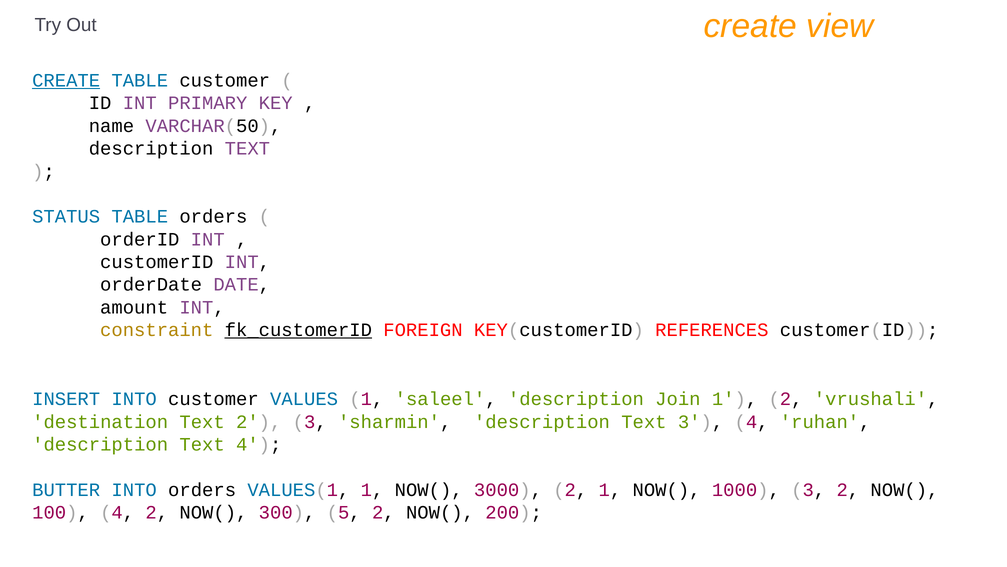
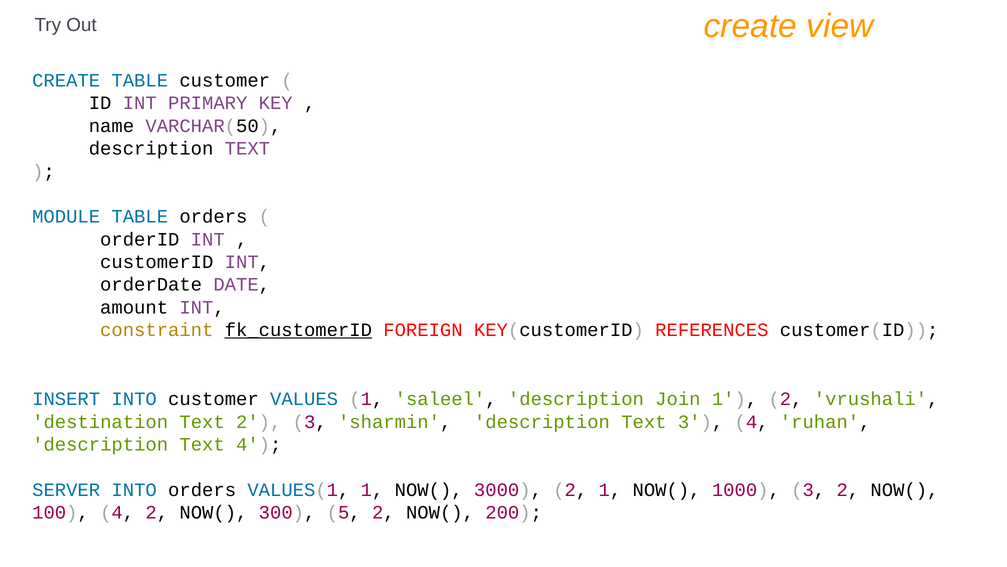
CREATE at (66, 80) underline: present -> none
STATUS: STATUS -> MODULE
BUTTER: BUTTER -> SERVER
